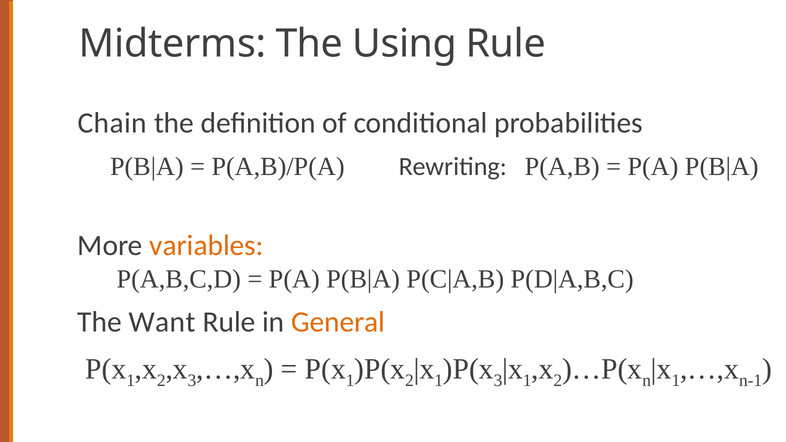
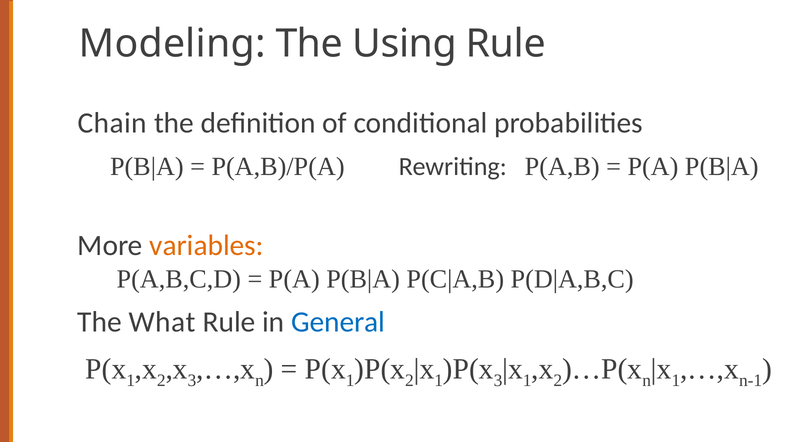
Midterms: Midterms -> Modeling
Want: Want -> What
General colour: orange -> blue
